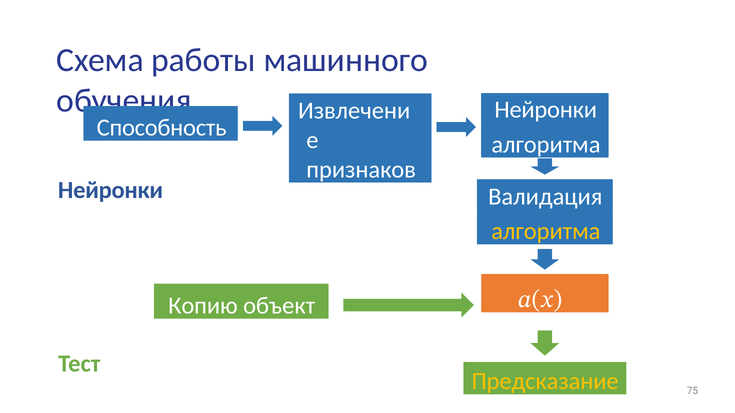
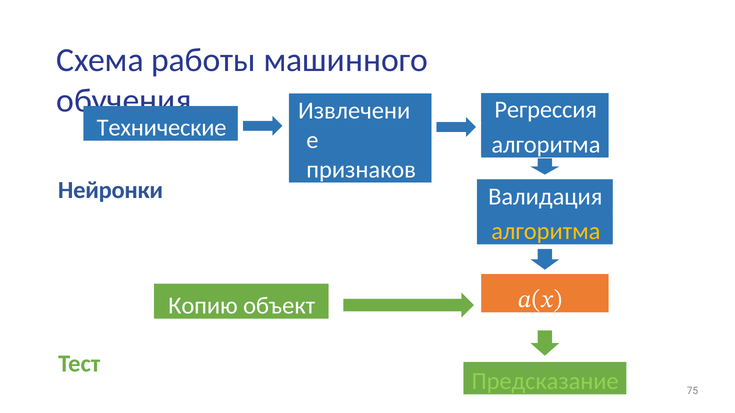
Нейронки at (546, 110): Нейронки -> Регрессия
Способность: Способность -> Технические
Предсказание colour: yellow -> light green
